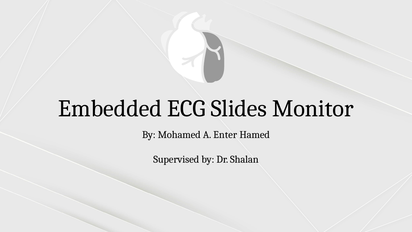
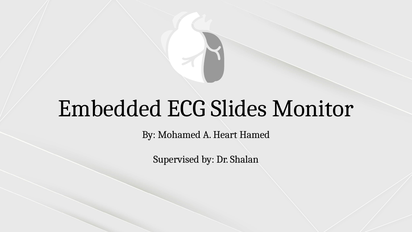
Enter: Enter -> Heart
